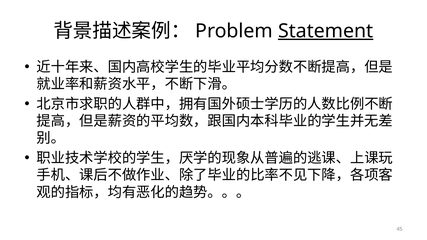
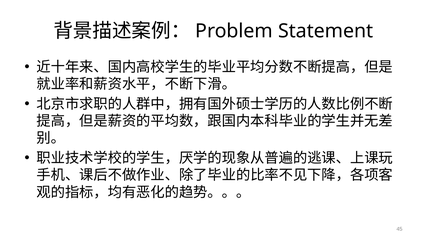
Statement underline: present -> none
